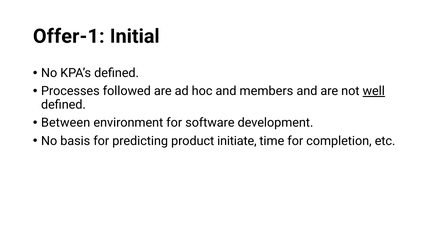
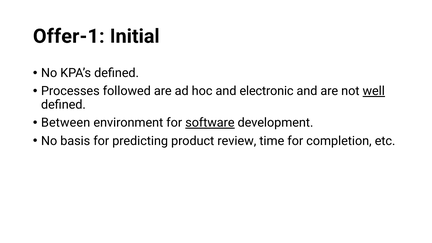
members: members -> electronic
software underline: none -> present
initiate: initiate -> review
